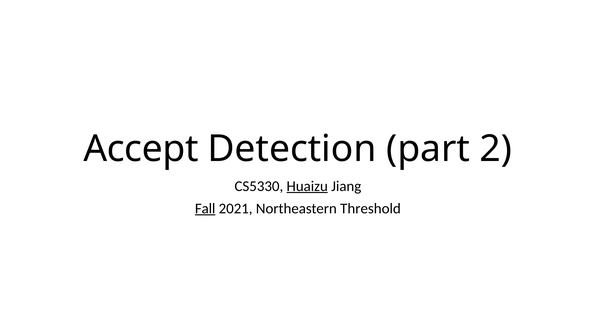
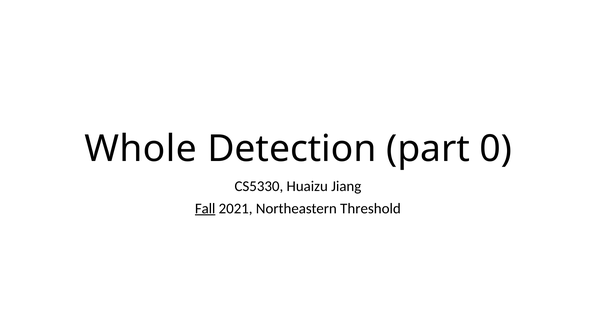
Accept: Accept -> Whole
2: 2 -> 0
Huaizu underline: present -> none
